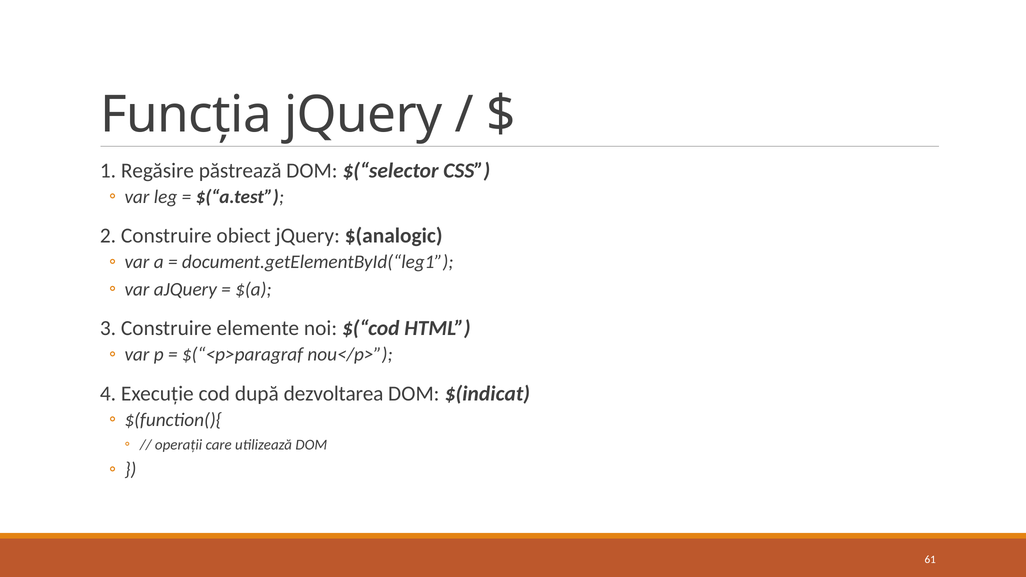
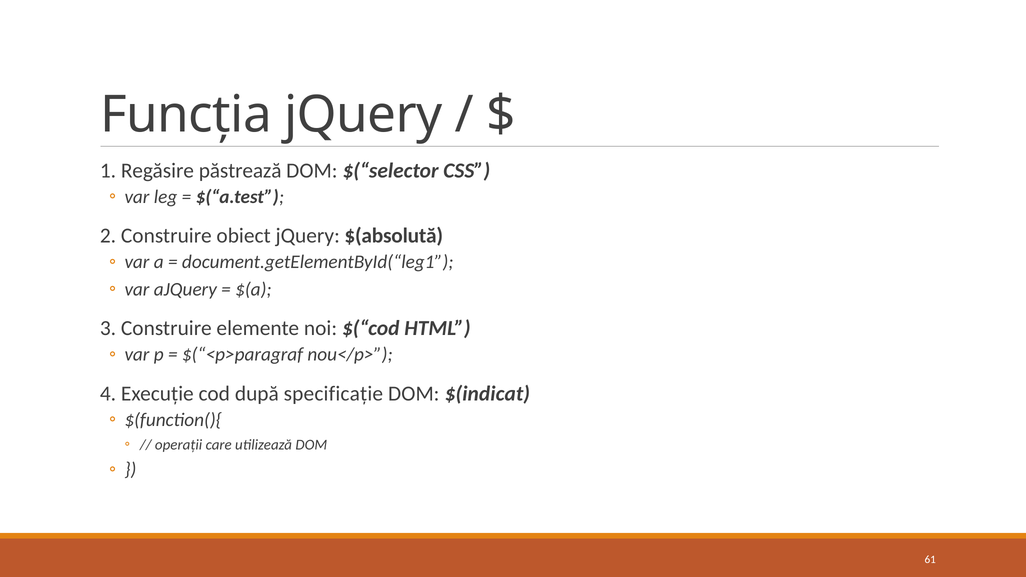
$(analogic: $(analogic -> $(absolută
dezvoltarea: dezvoltarea -> specificație
